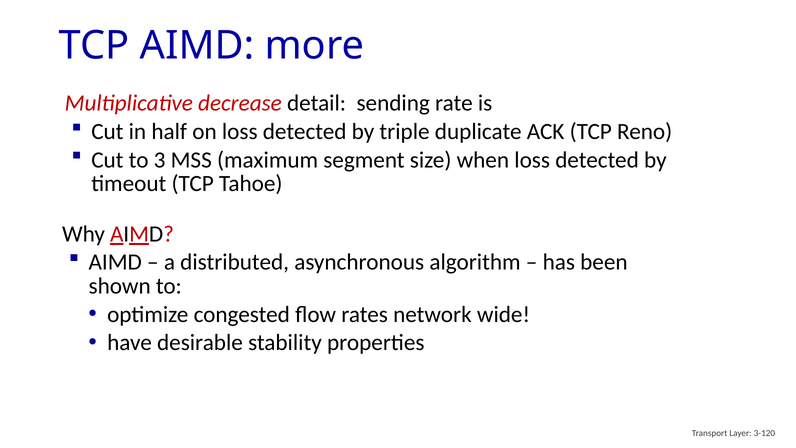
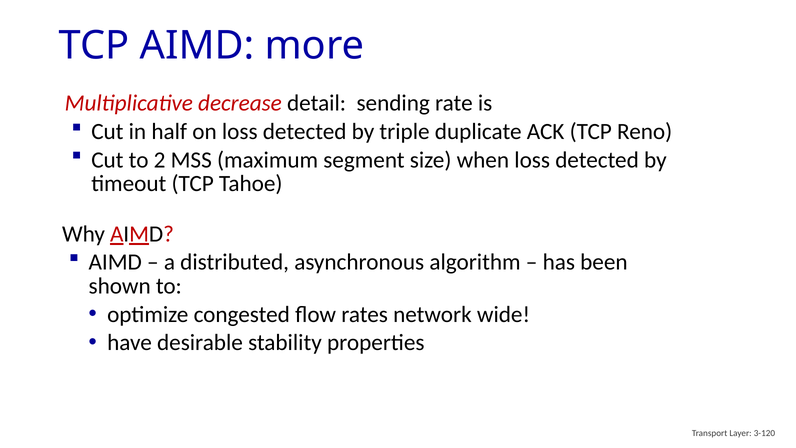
3: 3 -> 2
